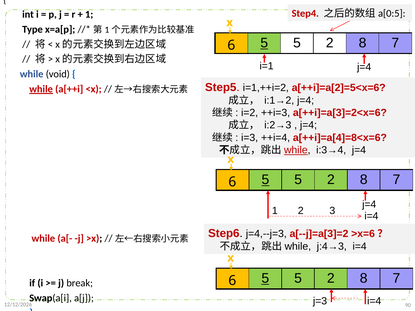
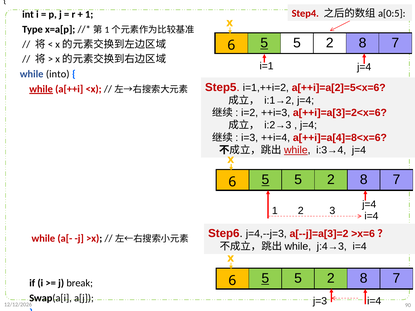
void: void -> into
